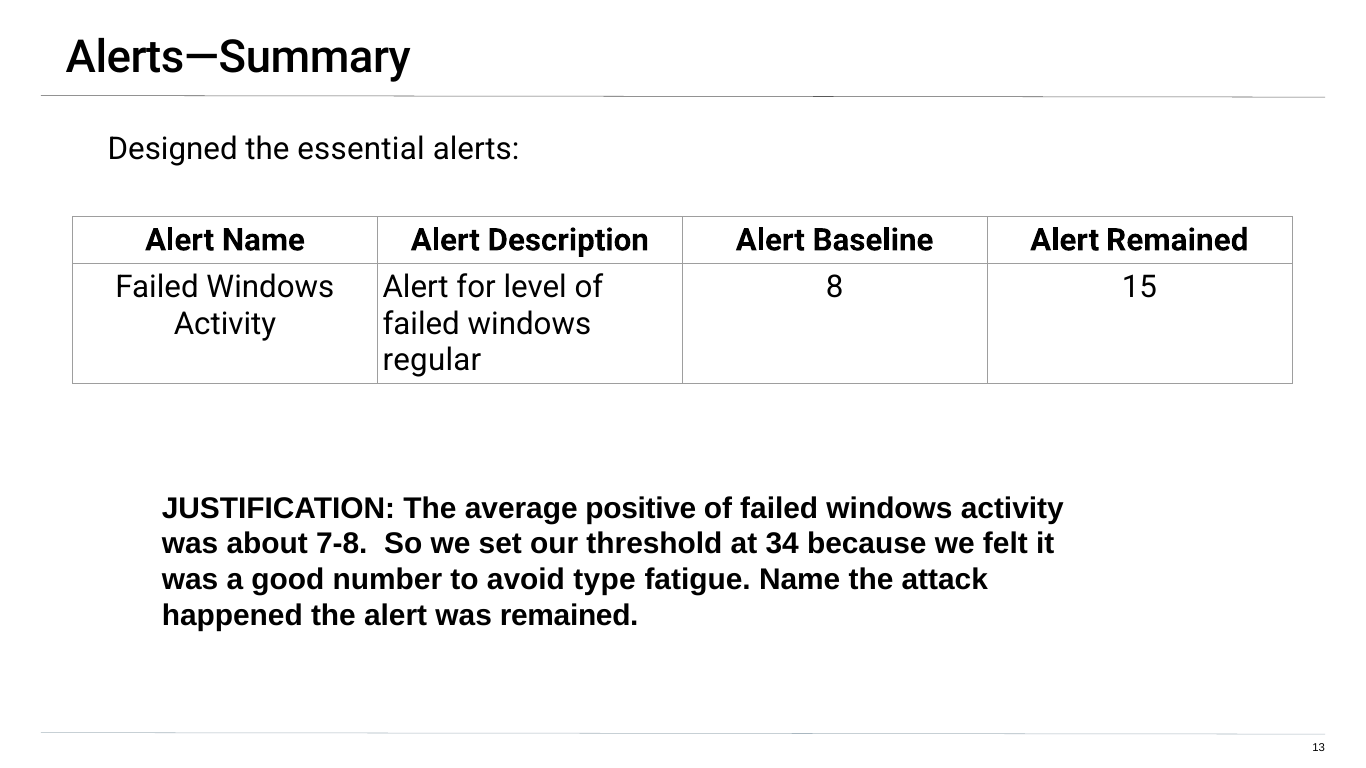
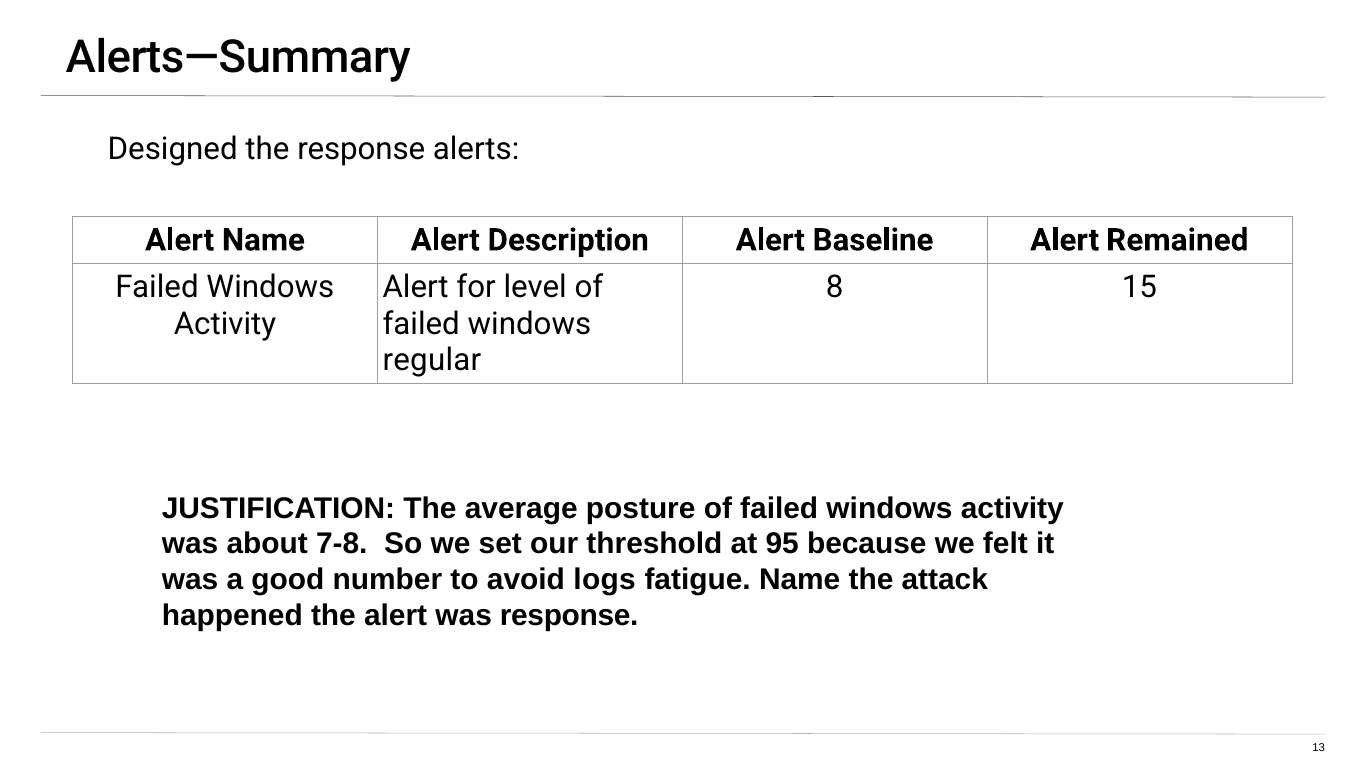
the essential: essential -> response
positive: positive -> posture
34: 34 -> 95
type: type -> logs
was remained: remained -> response
